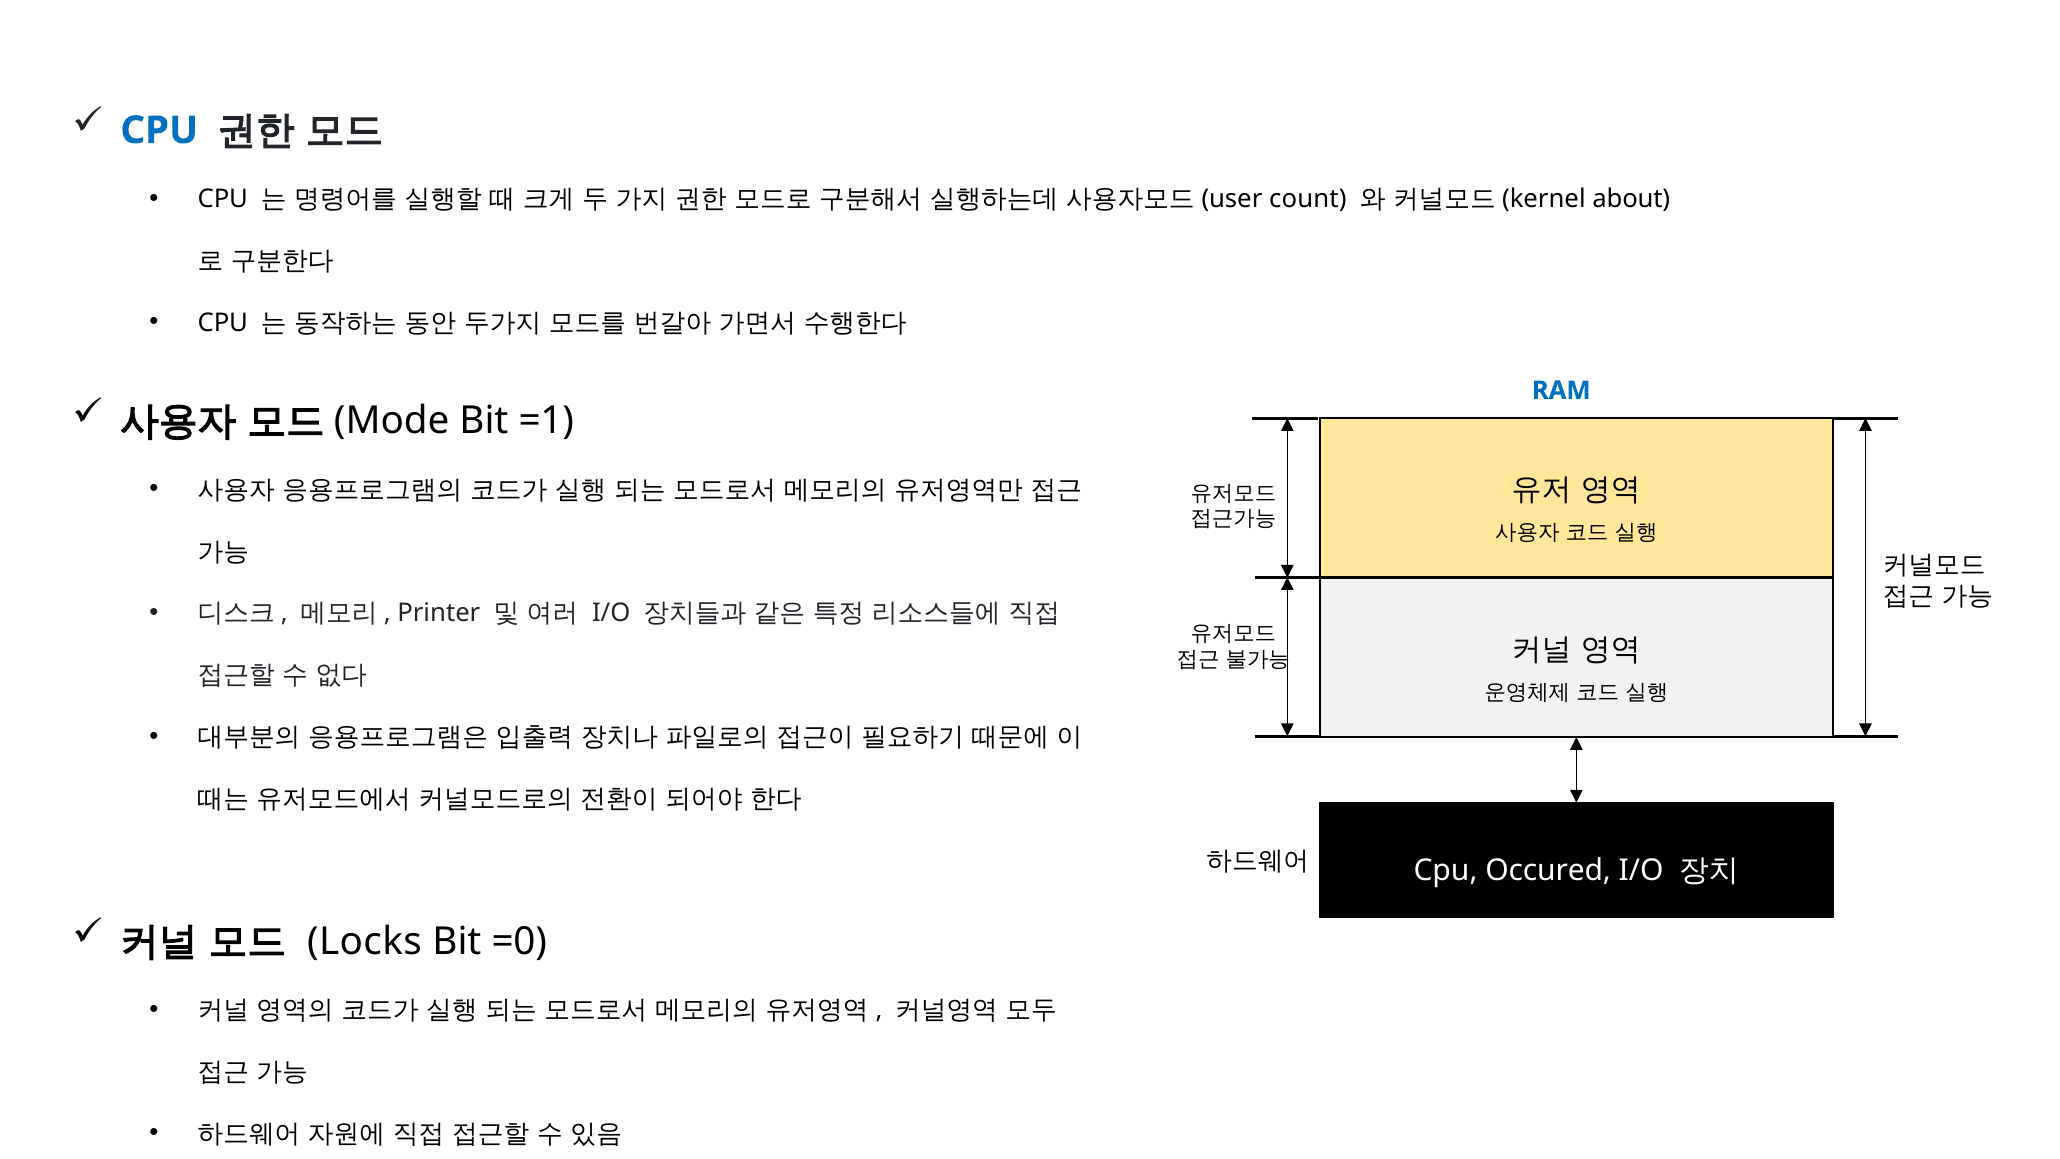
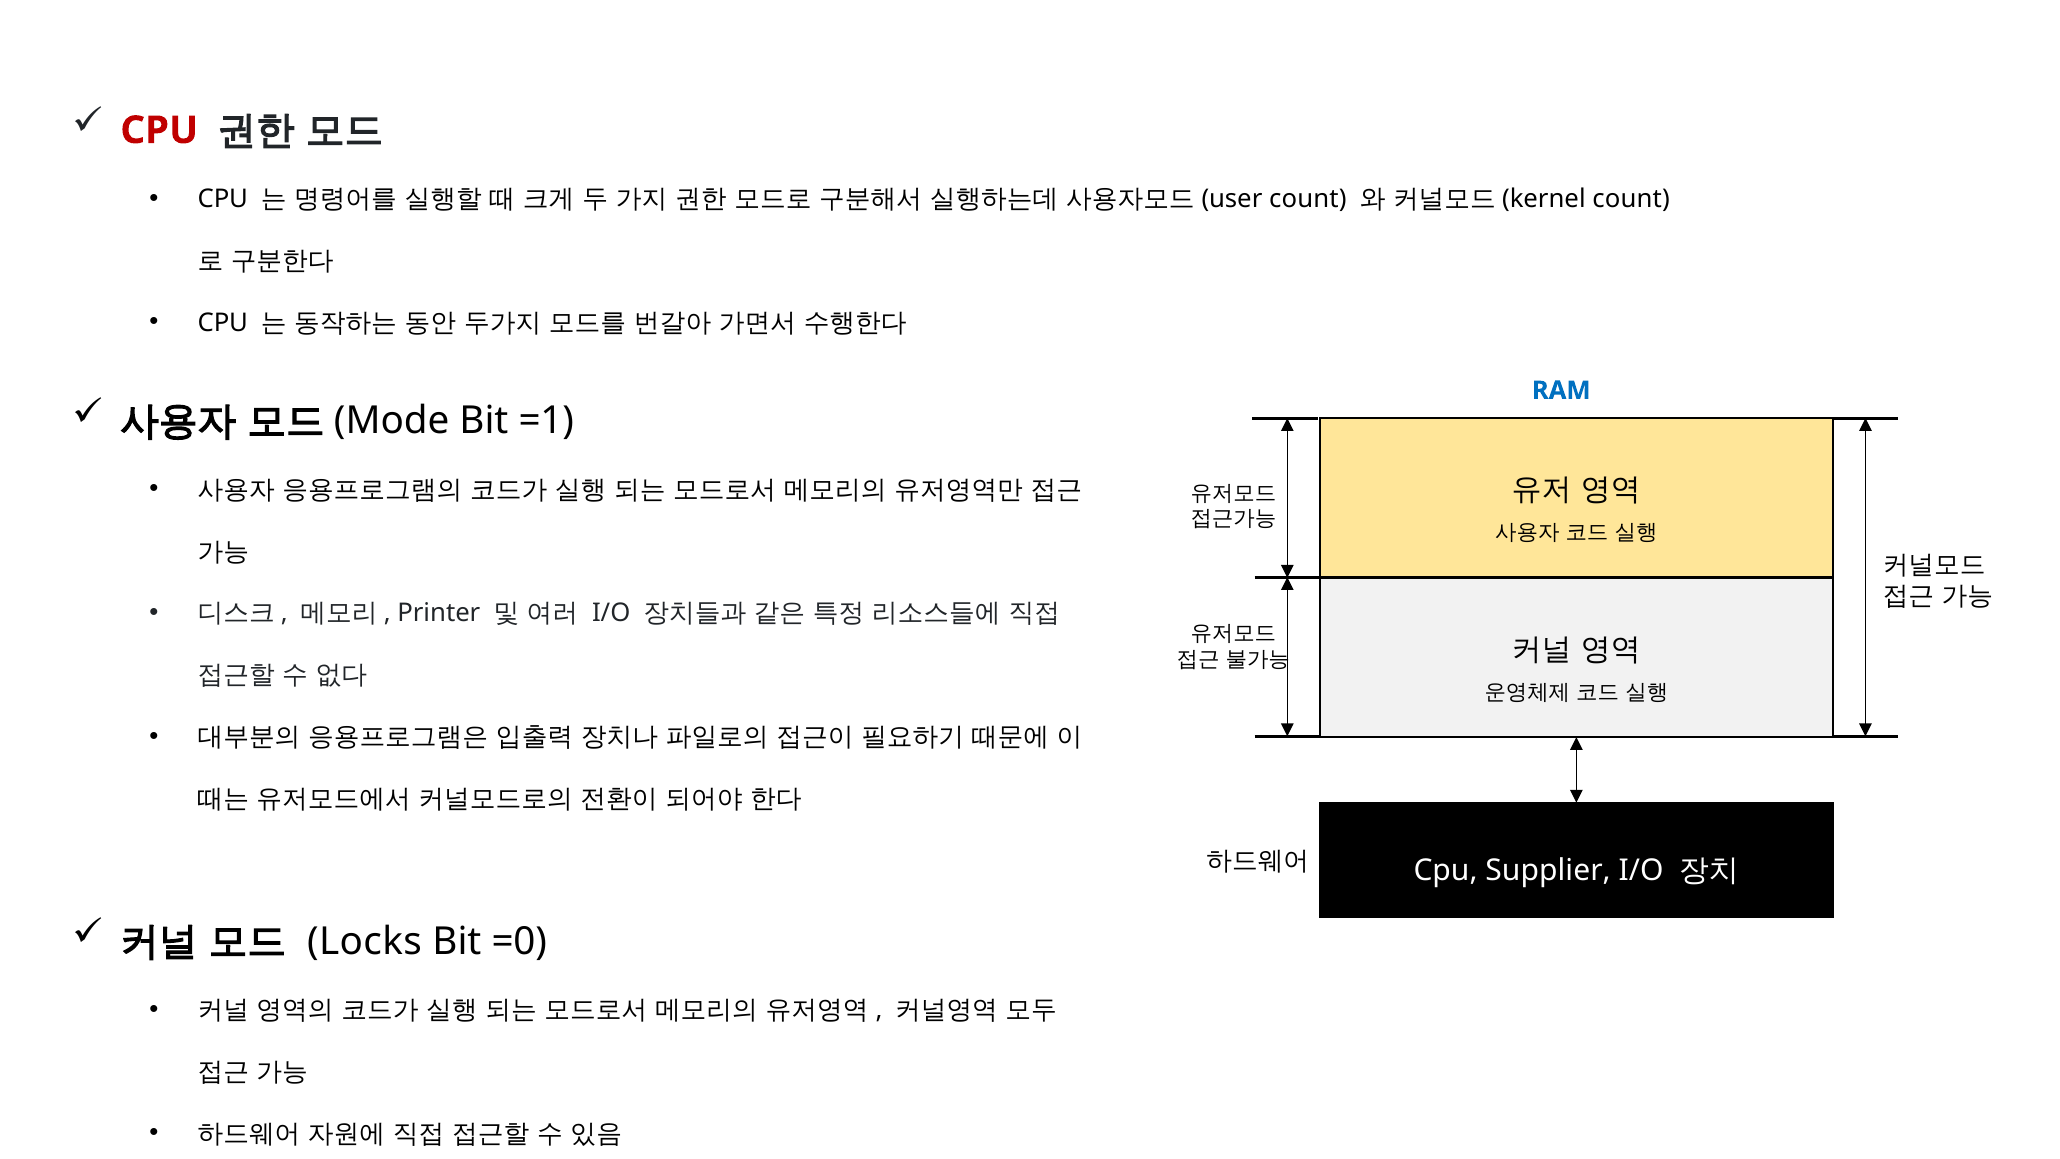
CPU at (159, 130) colour: blue -> red
about at (1631, 199): about -> count
Occured: Occured -> Supplier
